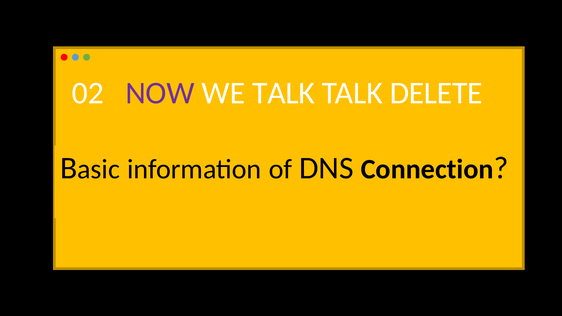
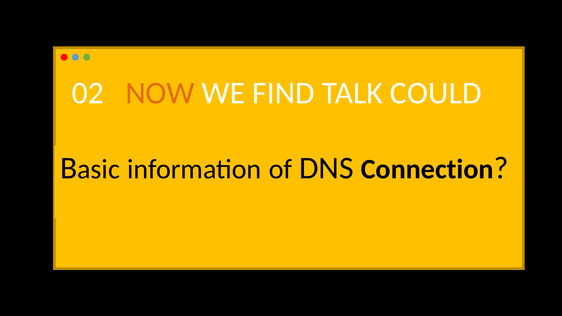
NOW colour: purple -> orange
WE TALK: TALK -> FIND
DELETE: DELETE -> COULD
